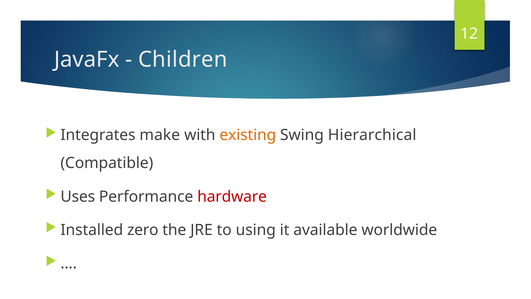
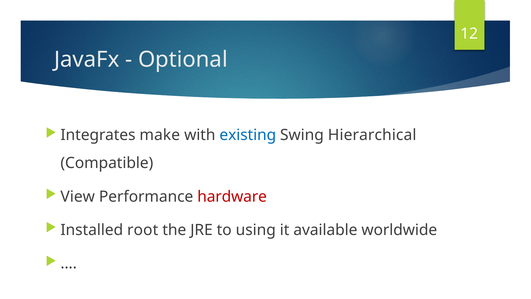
Children: Children -> Optional
existing colour: orange -> blue
Uses: Uses -> View
zero: zero -> root
